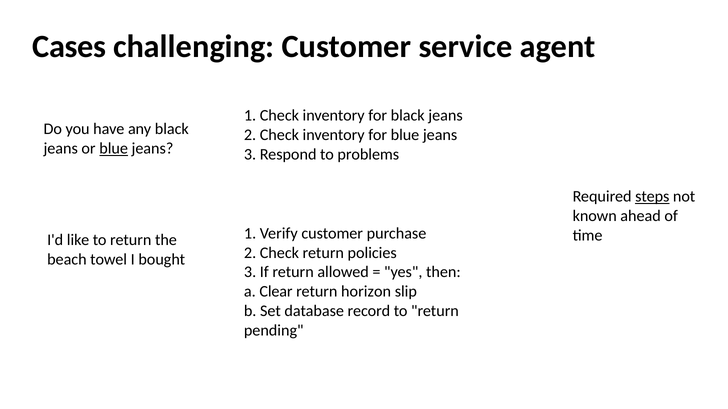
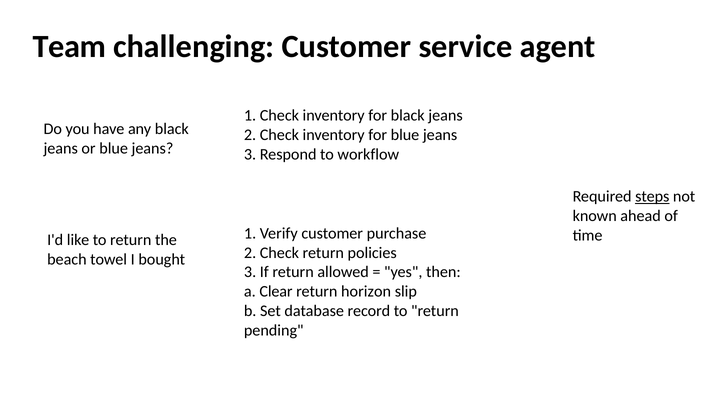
Cases: Cases -> Team
blue at (114, 149) underline: present -> none
problems: problems -> workflow
